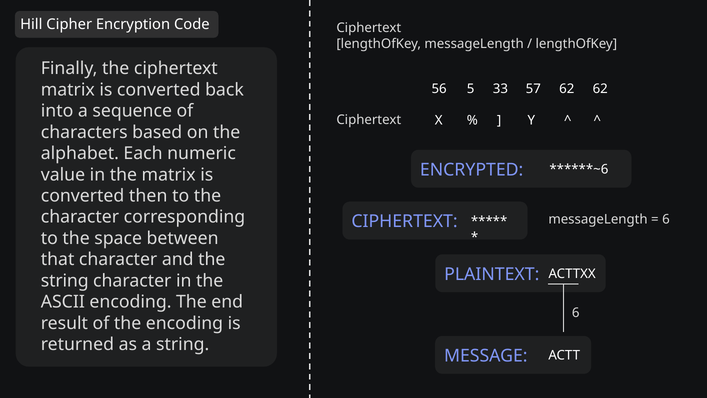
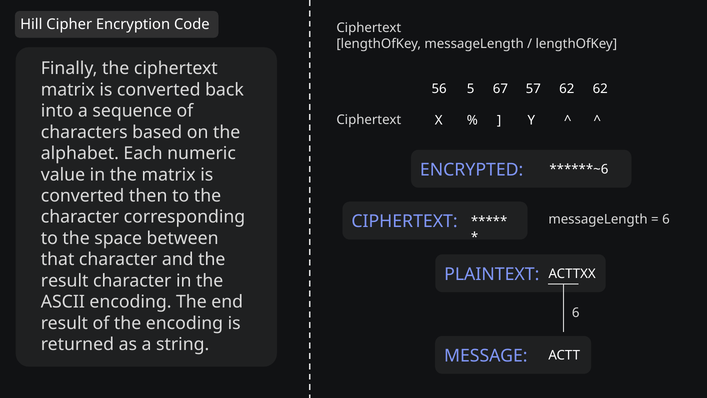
33: 33 -> 67
string at (65, 281): string -> result
